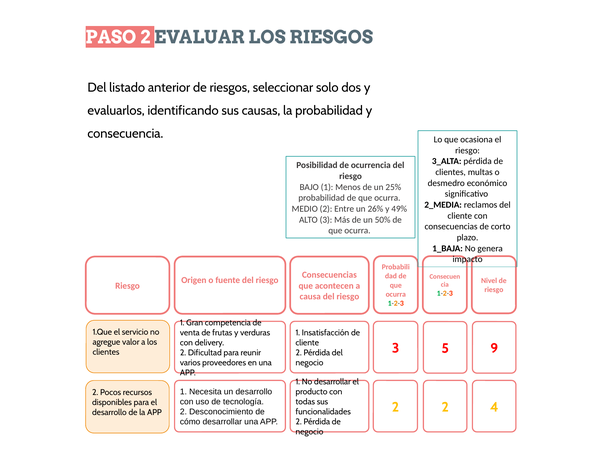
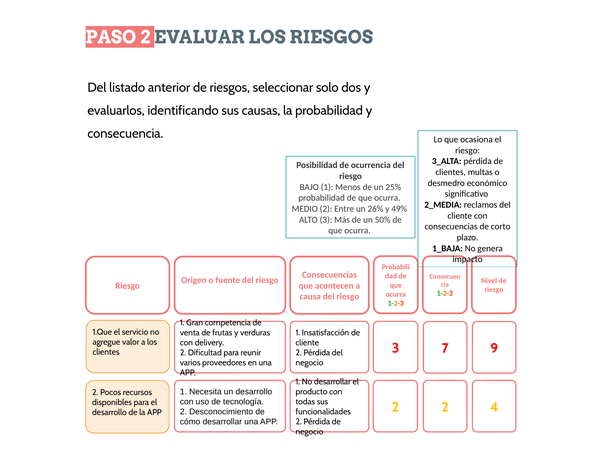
5: 5 -> 7
